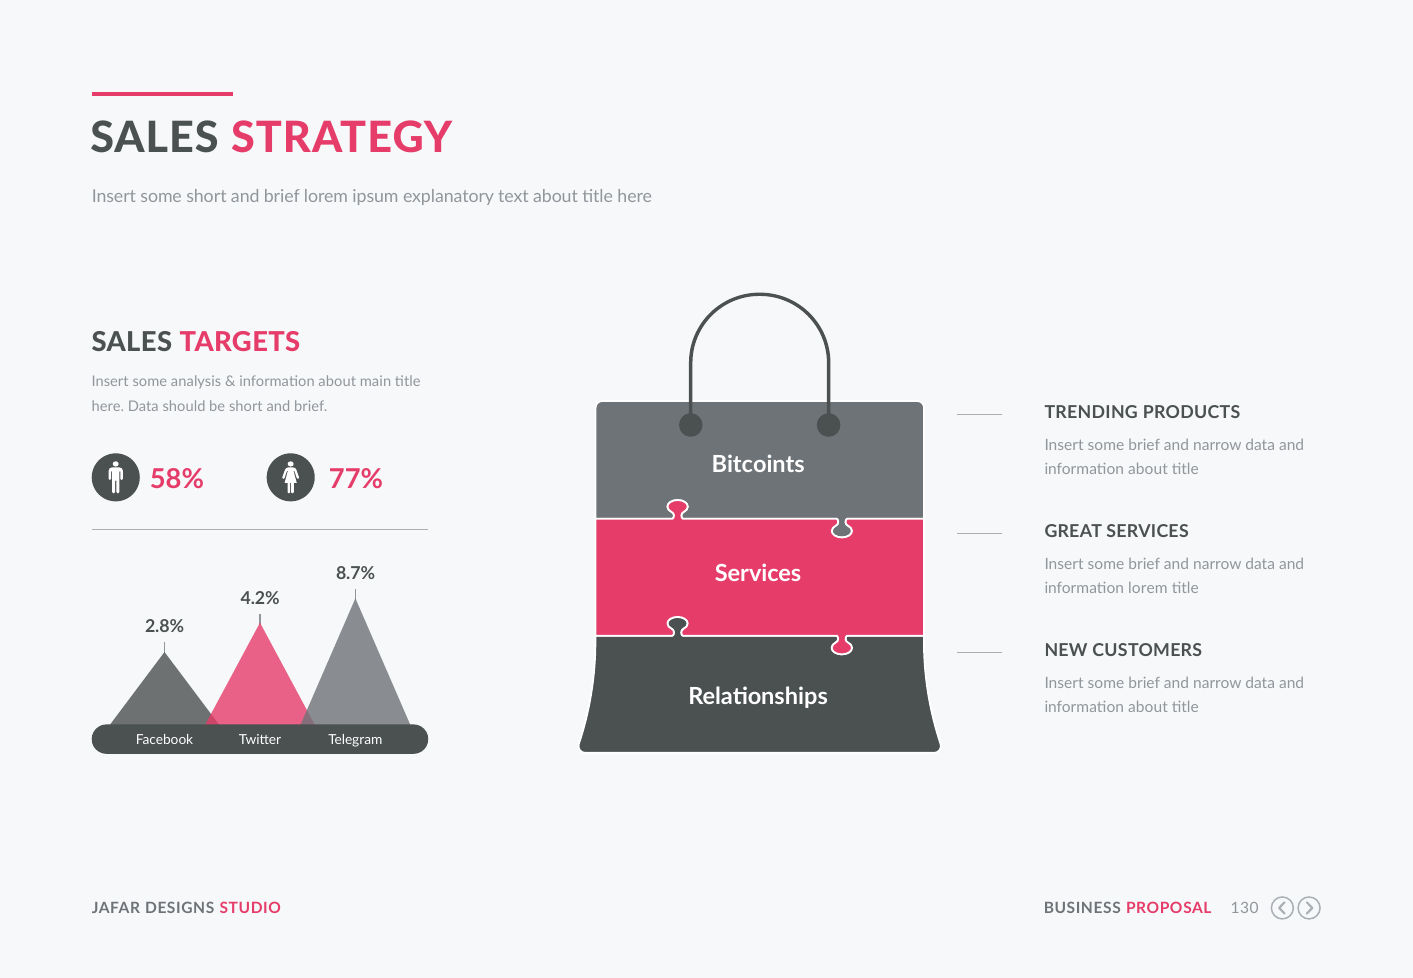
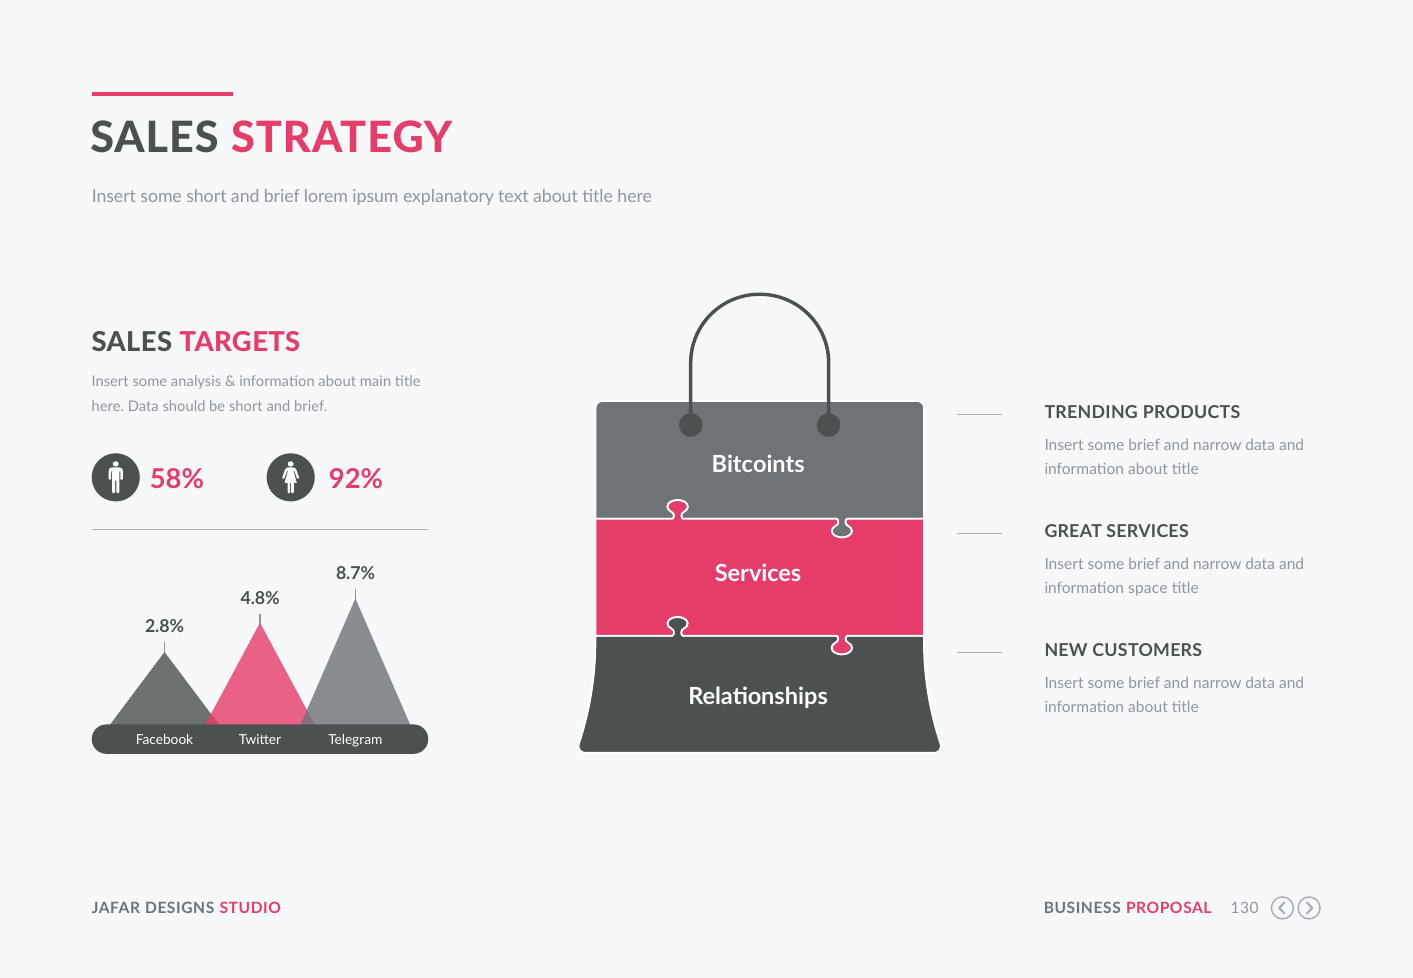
77%: 77% -> 92%
information lorem: lorem -> space
4.2%: 4.2% -> 4.8%
